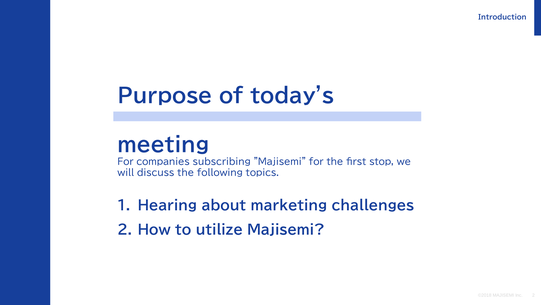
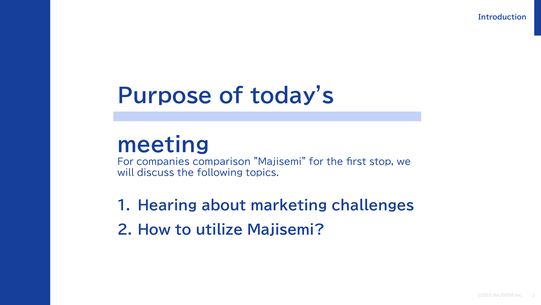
subscribing: subscribing -> comparison
